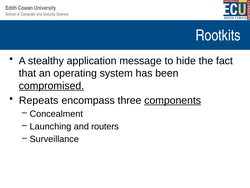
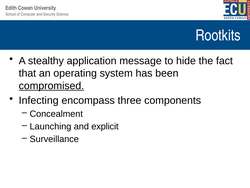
Repeats: Repeats -> Infecting
components underline: present -> none
routers: routers -> explicit
